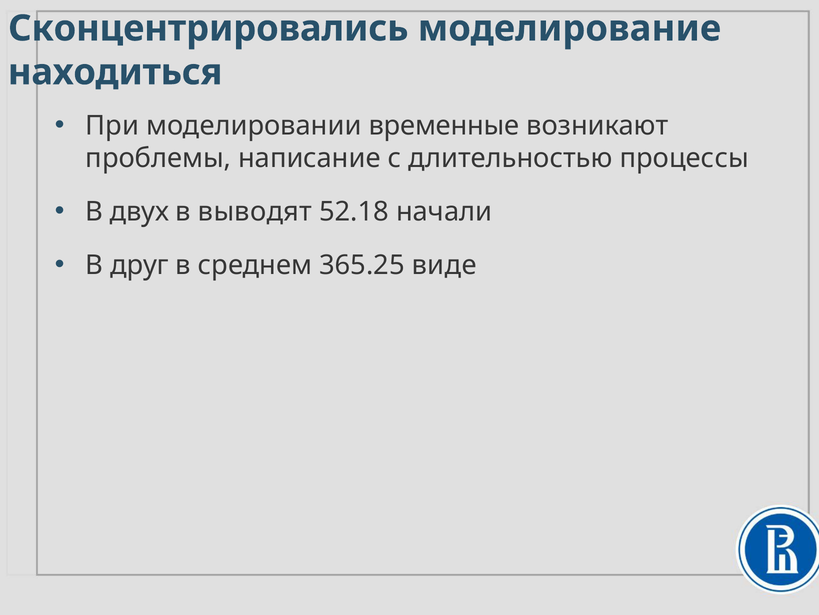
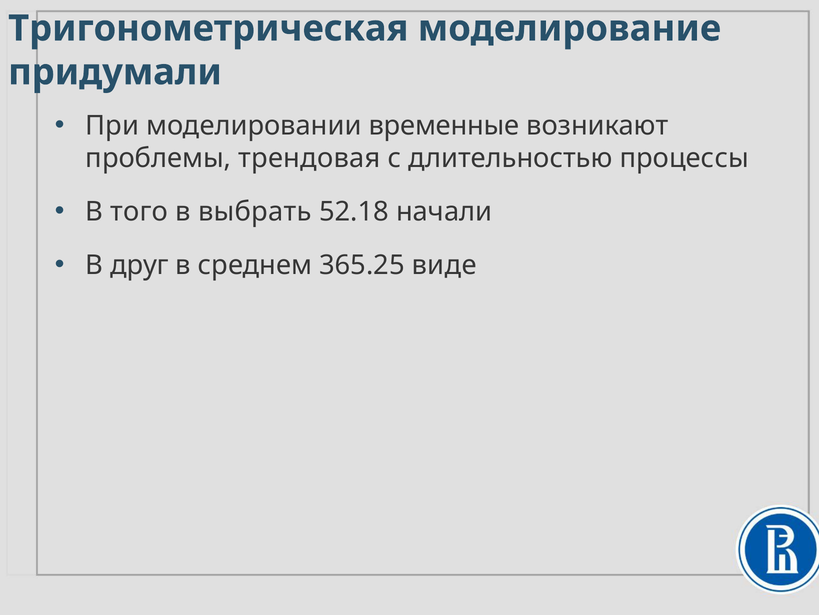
Сконцентрировались: Сконцентрировались -> Тригонометрическая
находиться: находиться -> придумали
написание: написание -> трендовая
двух: двух -> того
выводят: выводят -> выбрать
